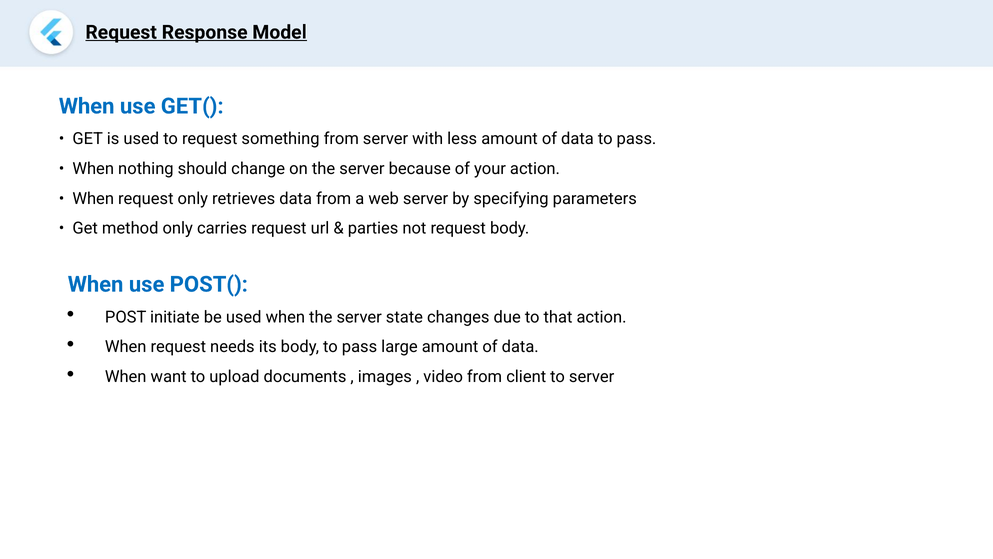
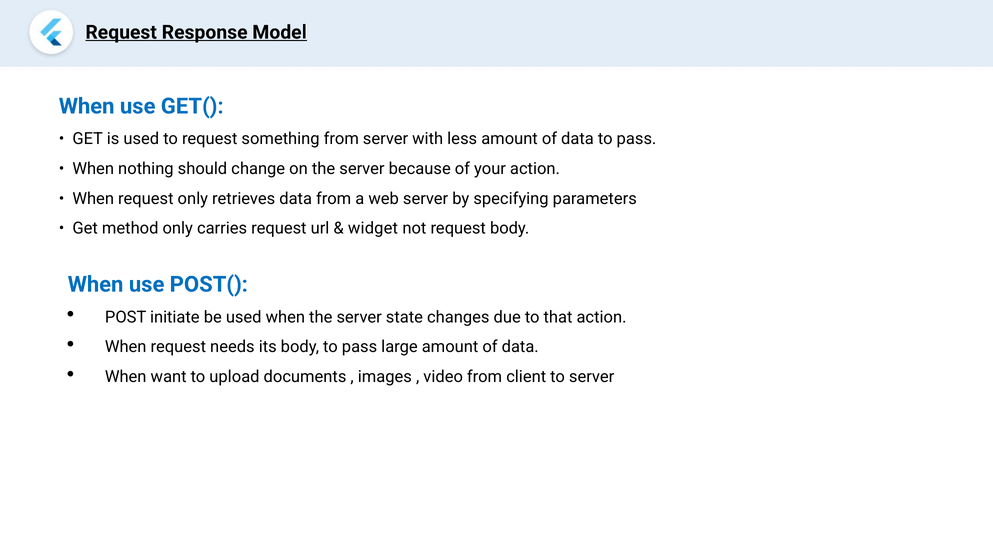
parties: parties -> widget
